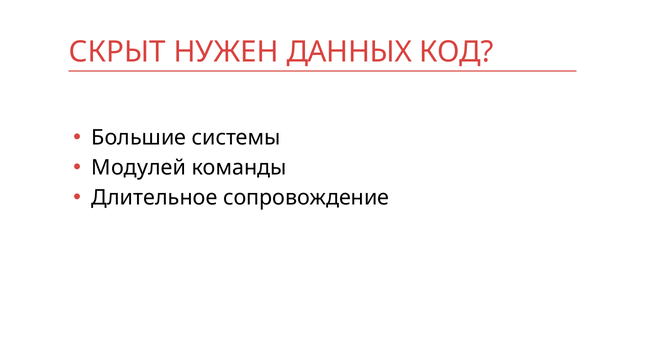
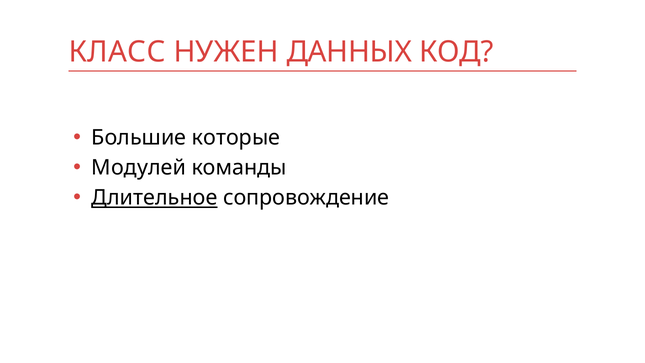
СКРЫТ: СКРЫТ -> КЛАСС
системы: системы -> которые
Длительное underline: none -> present
